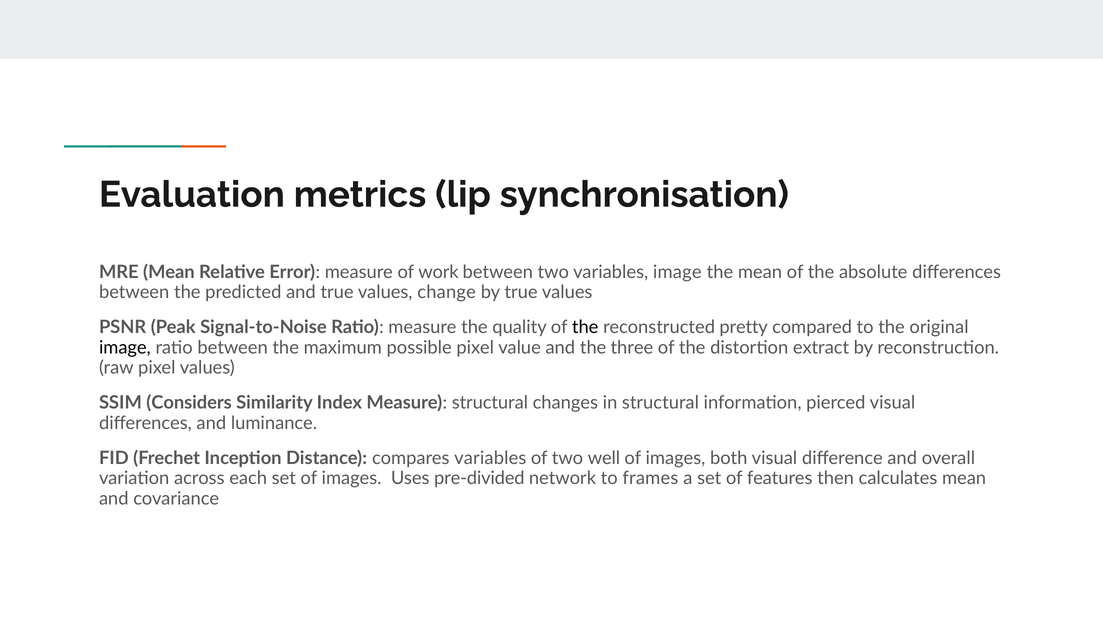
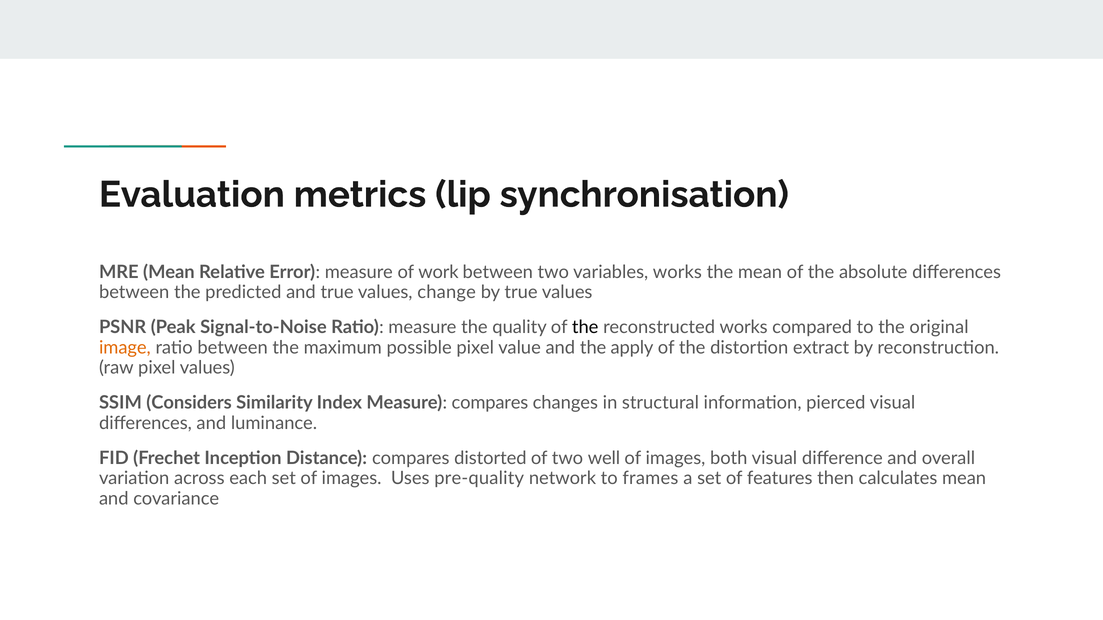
variables image: image -> works
reconstructed pretty: pretty -> works
image at (125, 348) colour: black -> orange
three: three -> apply
Measure structural: structural -> compares
compares variables: variables -> distorted
pre-divided: pre-divided -> pre-quality
